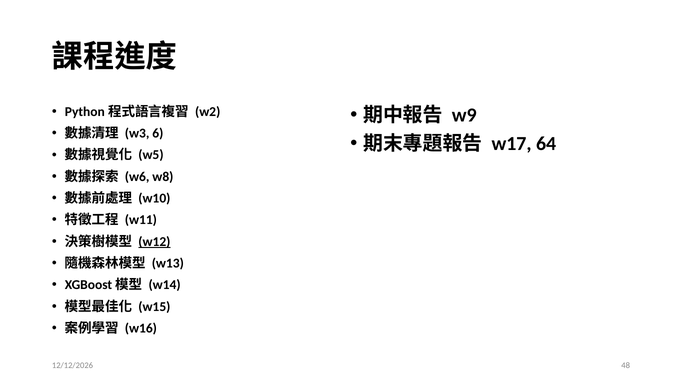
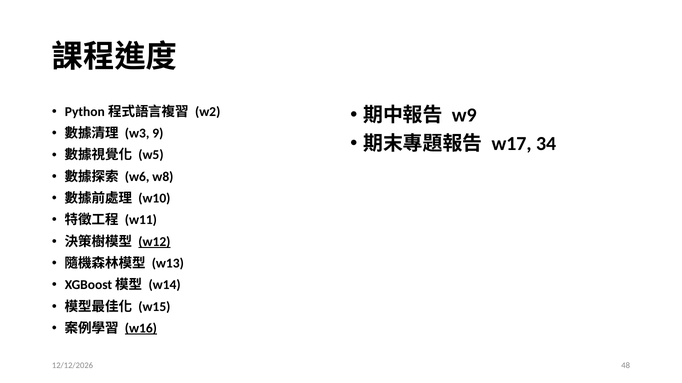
6: 6 -> 9
64: 64 -> 34
w16 underline: none -> present
